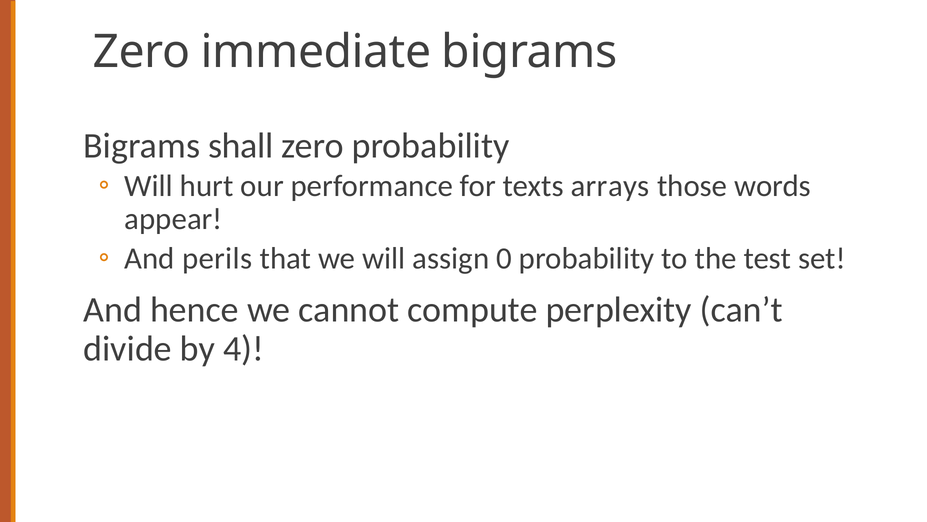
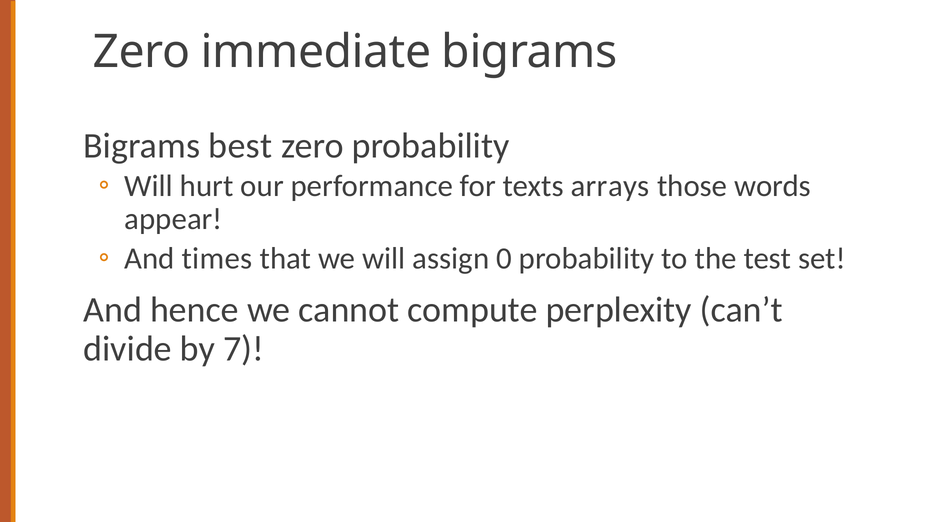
shall: shall -> best
perils: perils -> times
4: 4 -> 7
